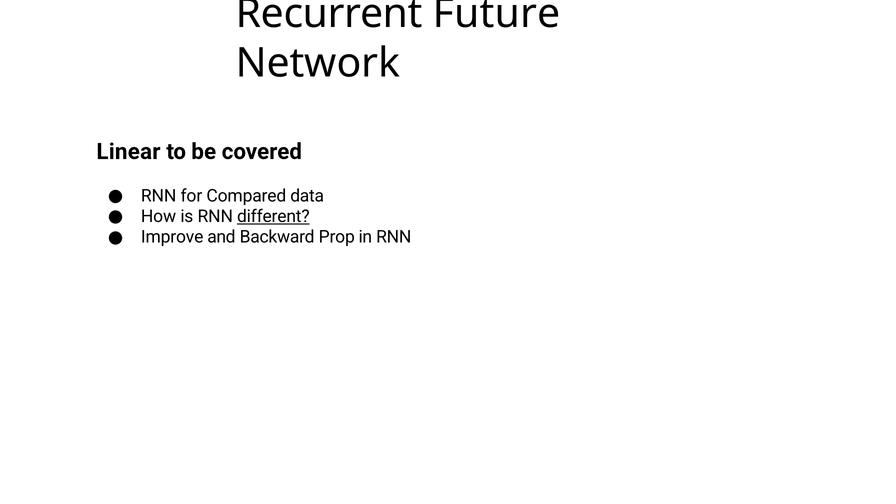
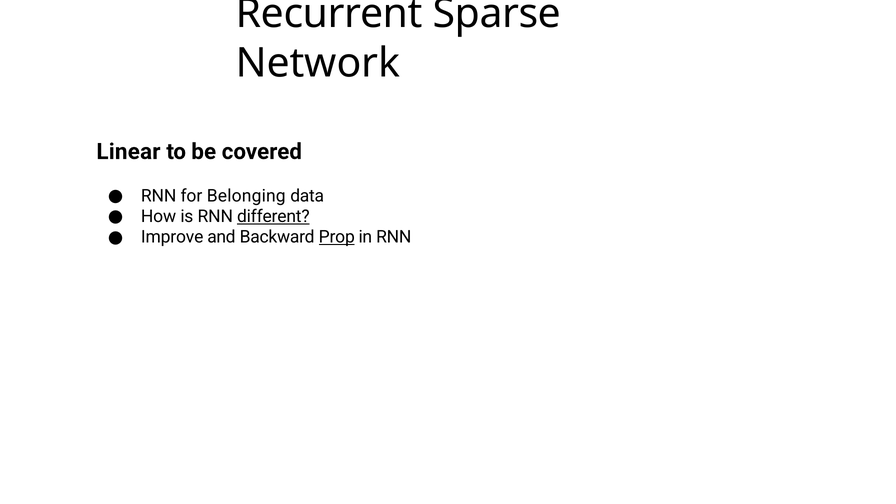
Future: Future -> Sparse
Compared: Compared -> Belonging
Prop underline: none -> present
